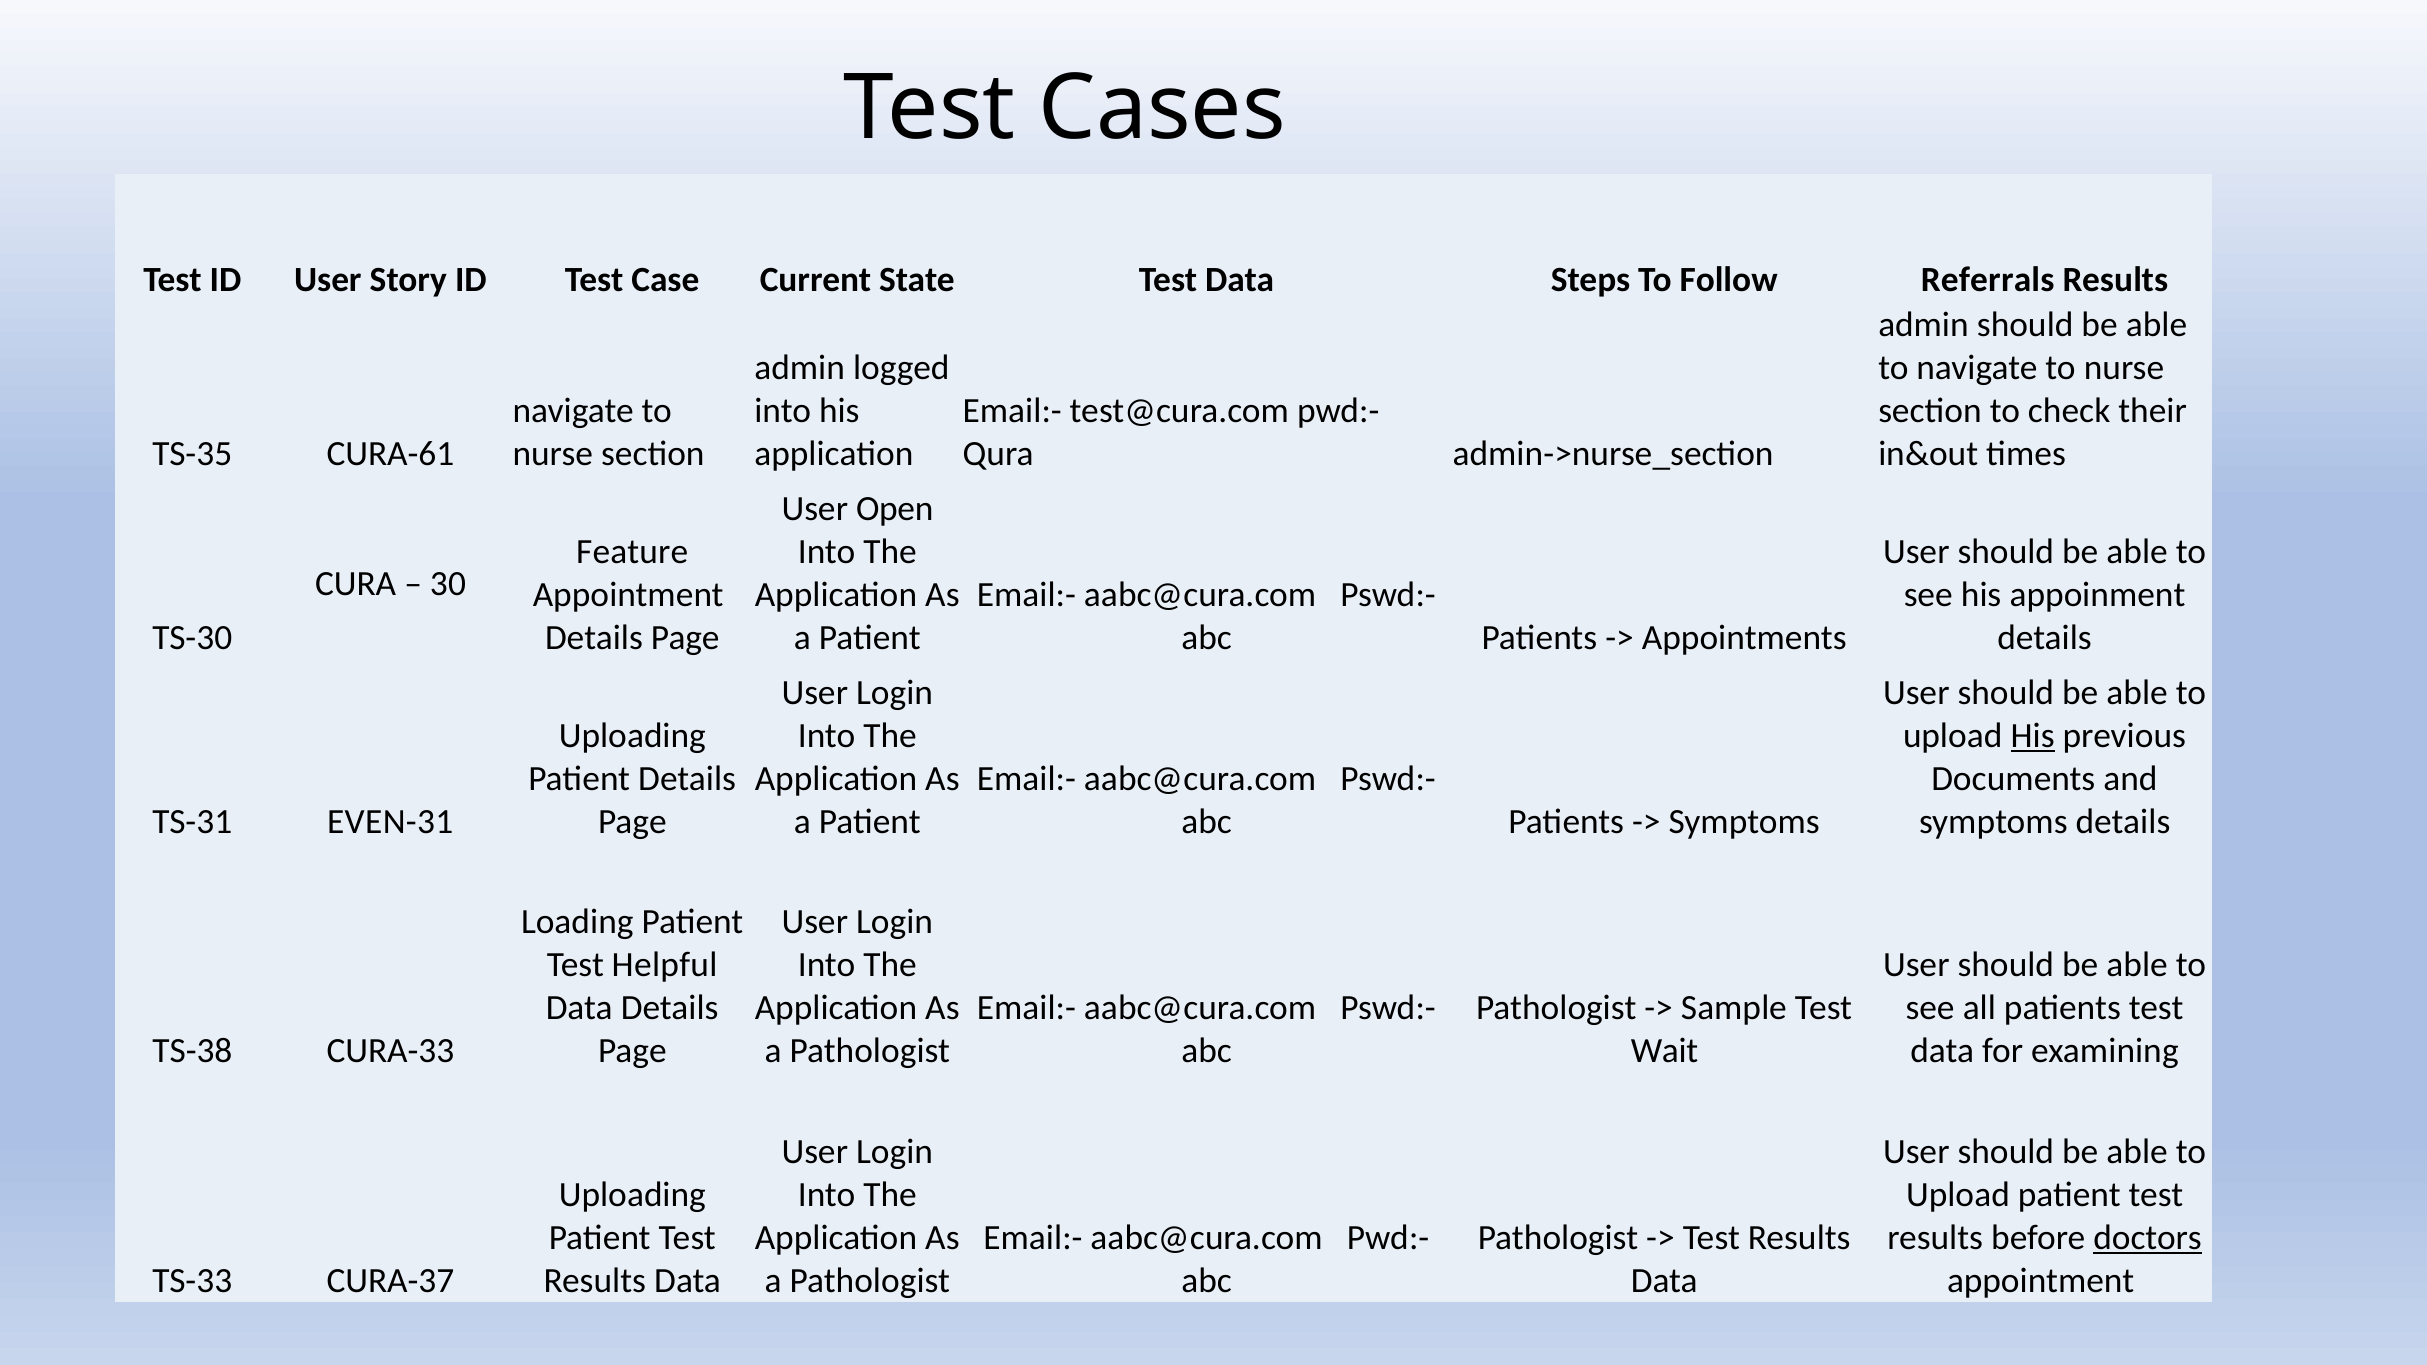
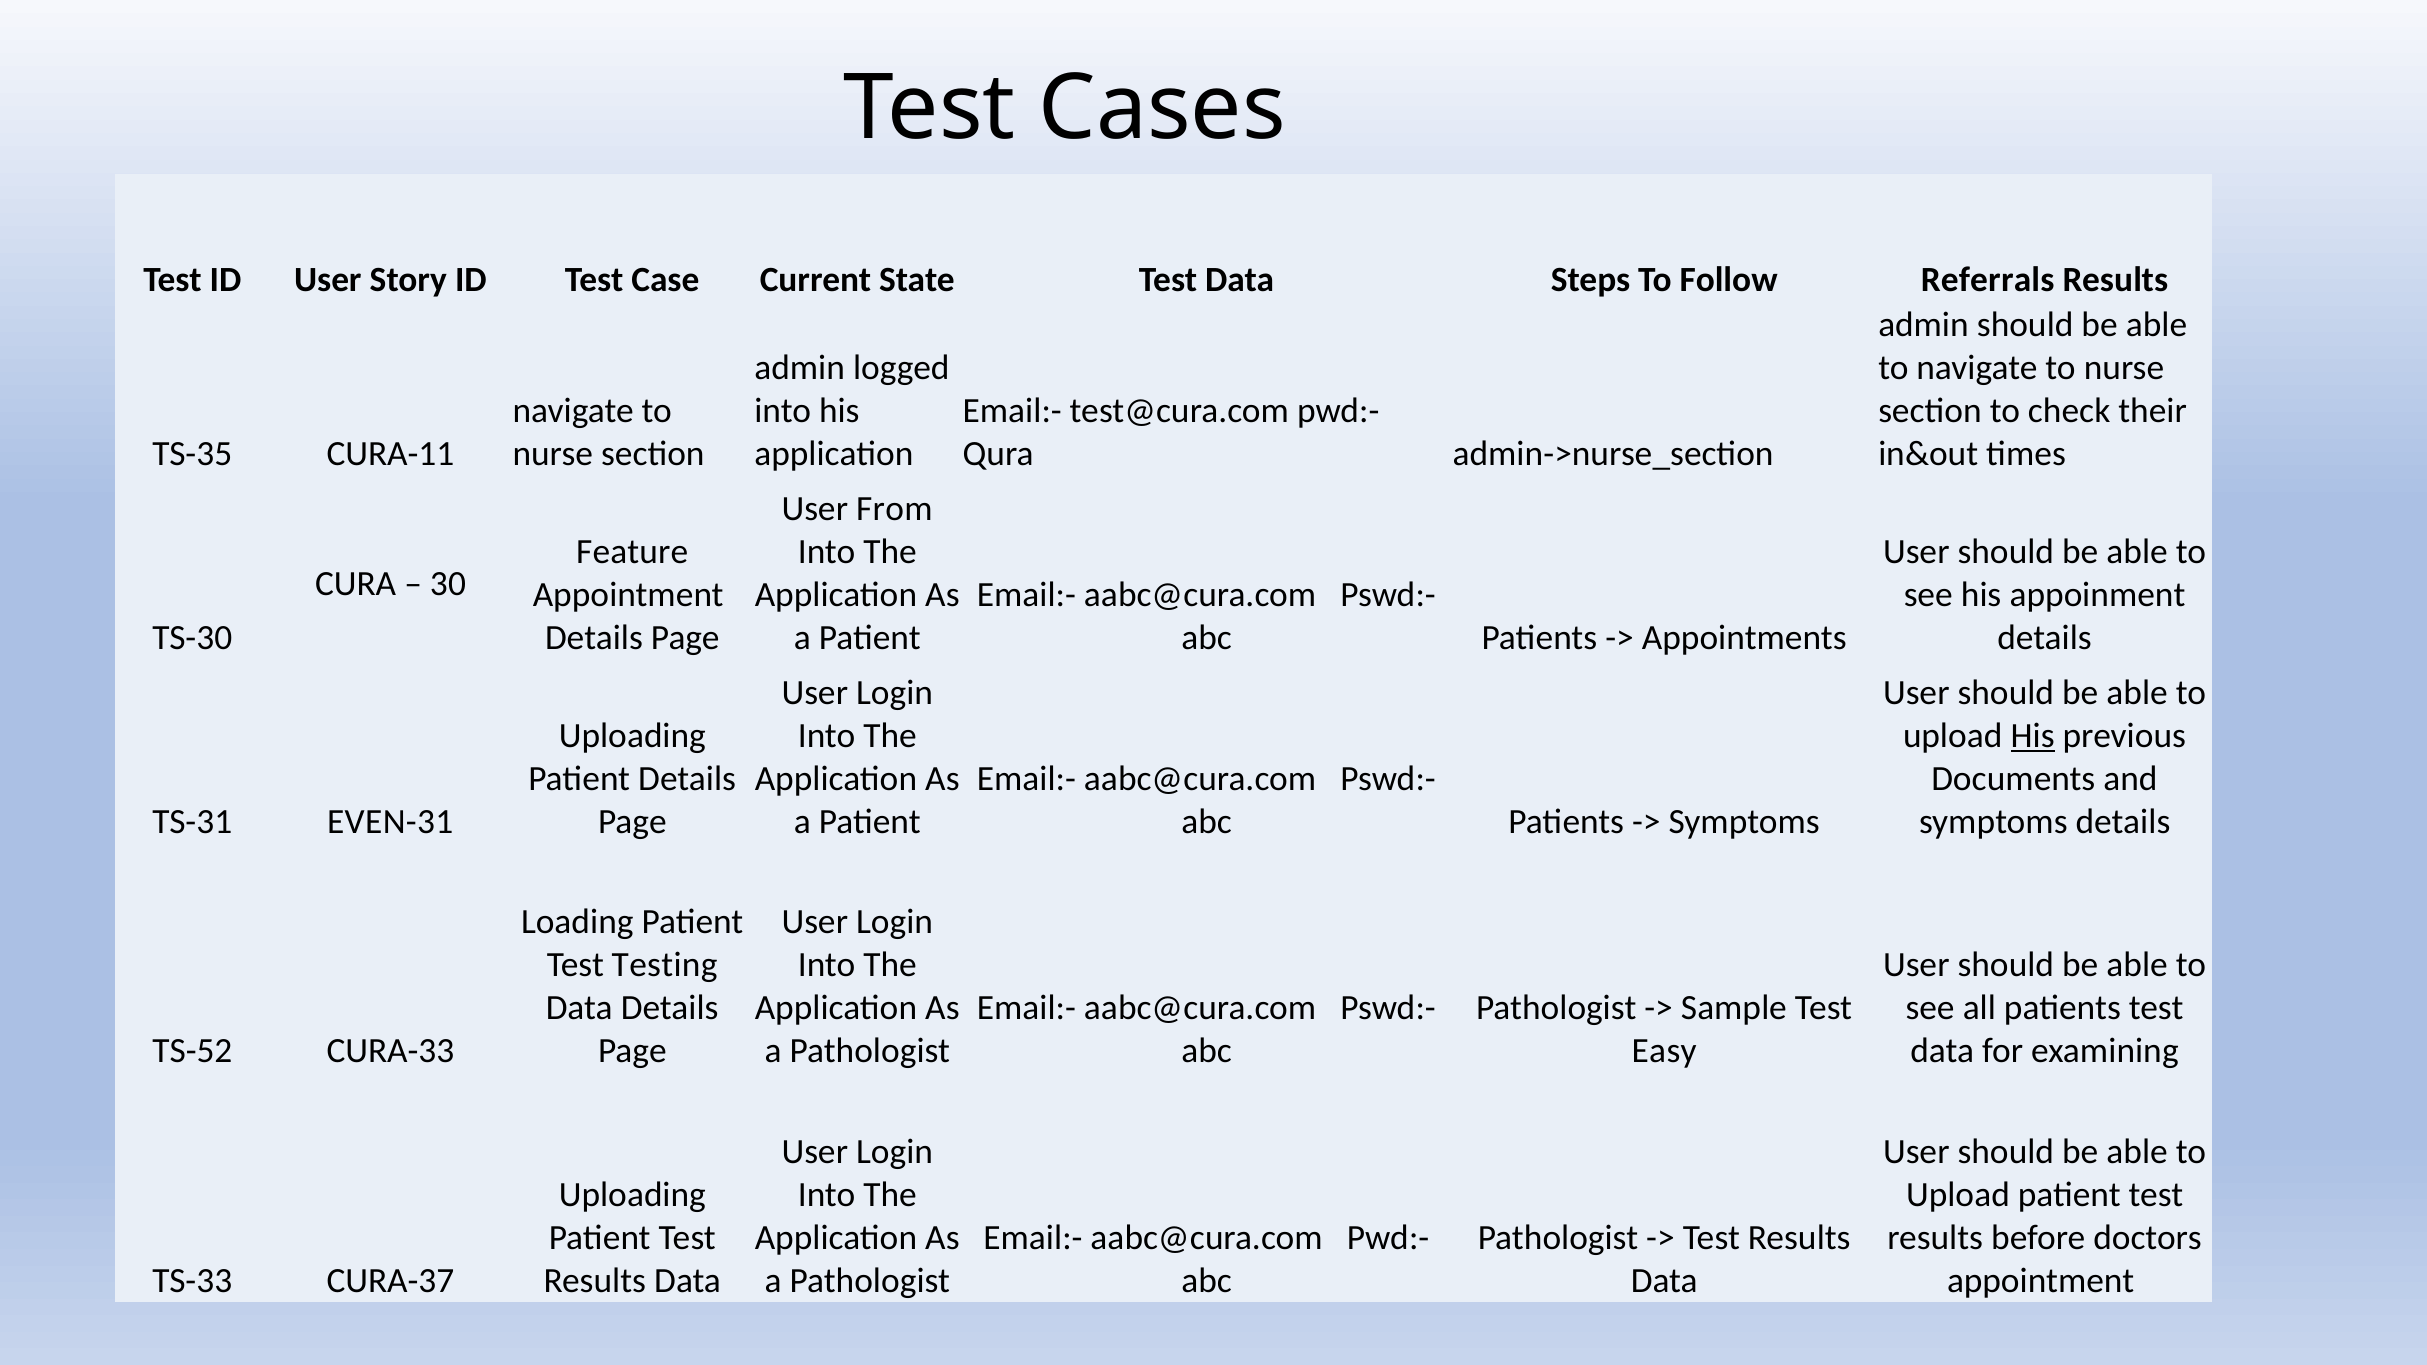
CURA-61: CURA-61 -> CURA-11
Open: Open -> From
Helpful: Helpful -> Testing
TS-38: TS-38 -> TS-52
Wait: Wait -> Easy
doctors underline: present -> none
